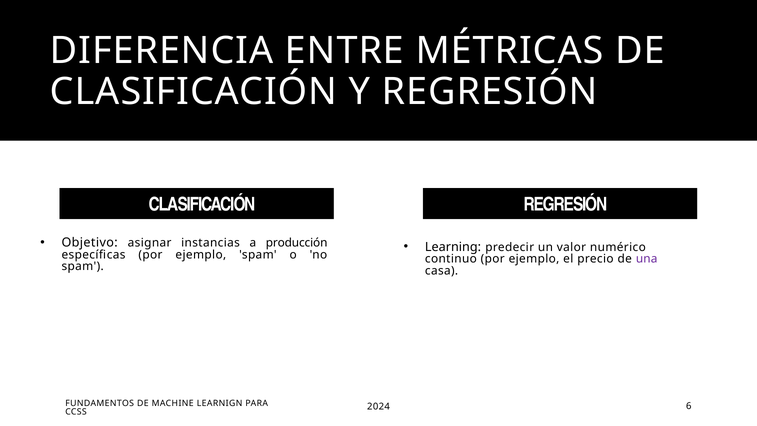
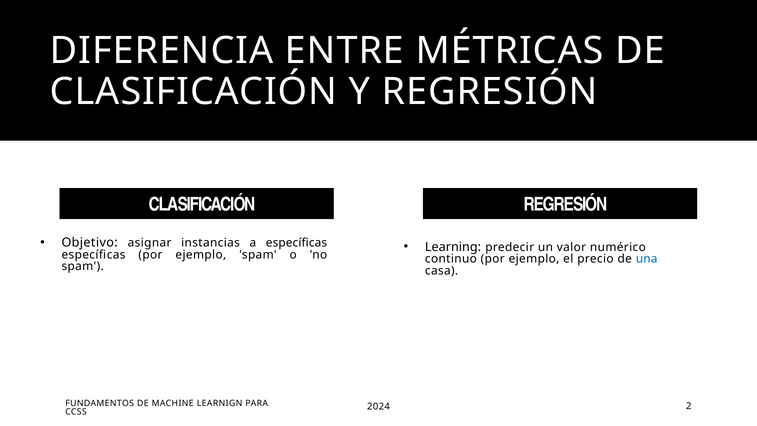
a producción: producción -> específicas
una colour: purple -> blue
6: 6 -> 2
